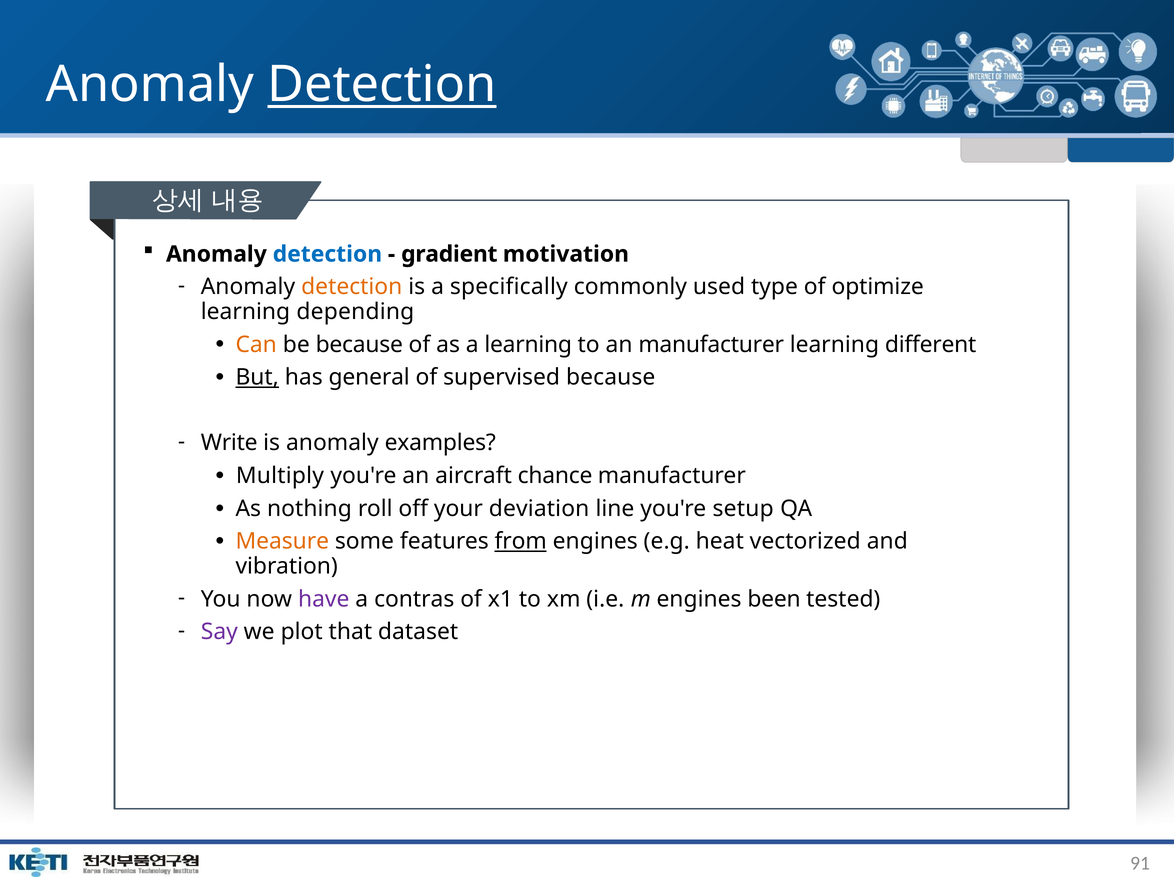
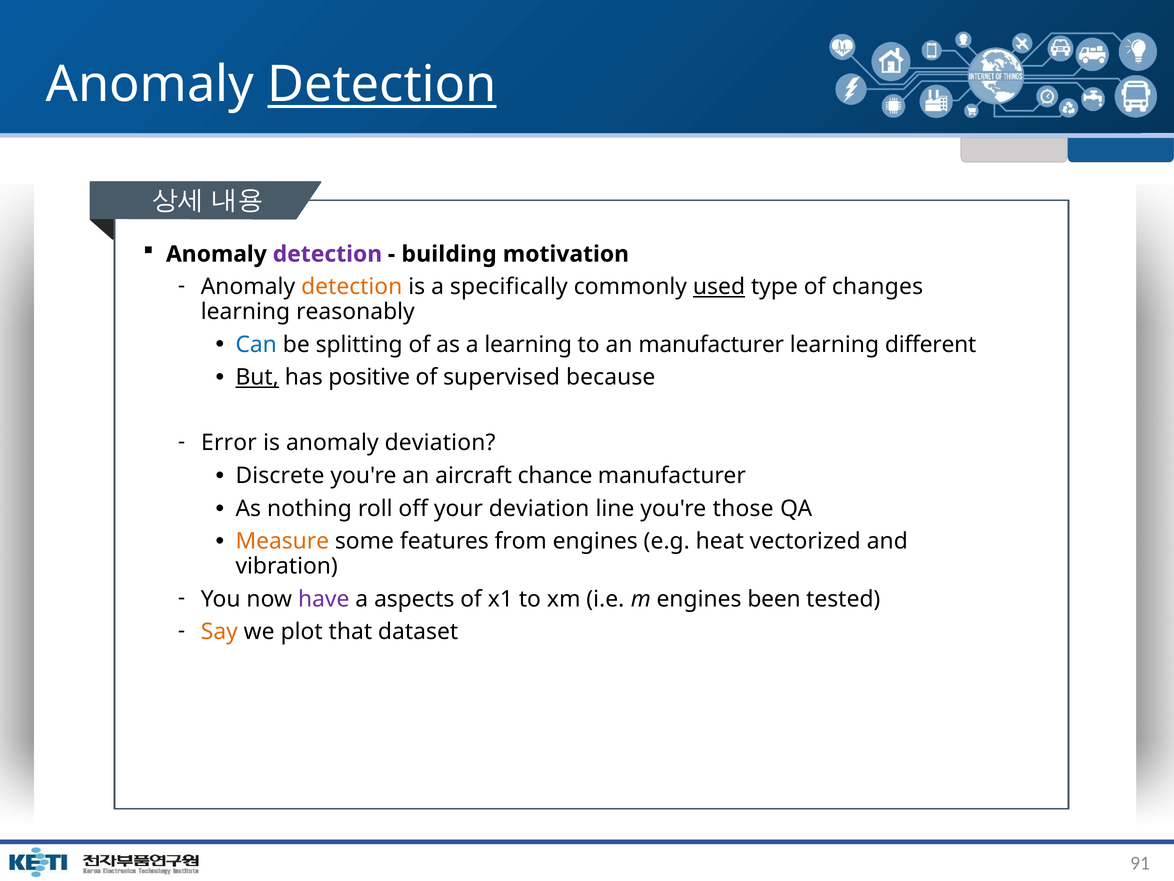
detection at (327, 254) colour: blue -> purple
gradient: gradient -> building
used underline: none -> present
optimize: optimize -> changes
depending: depending -> reasonably
Can colour: orange -> blue
be because: because -> splitting
general: general -> positive
Write: Write -> Error
anomaly examples: examples -> deviation
Multiply: Multiply -> Discrete
setup: setup -> those
from underline: present -> none
contras: contras -> aspects
Say colour: purple -> orange
